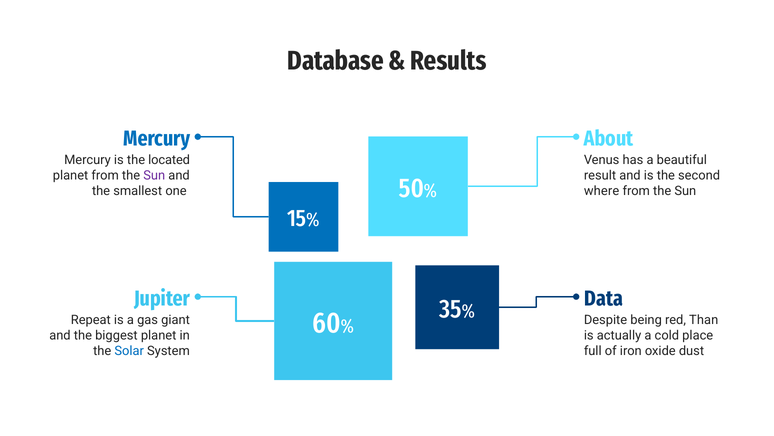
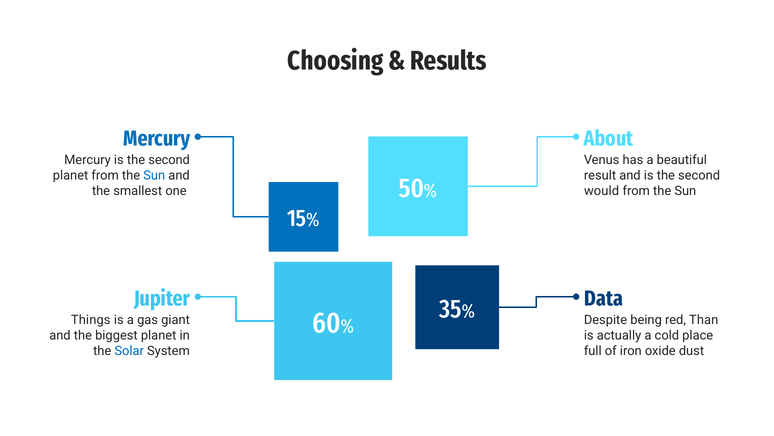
Database: Database -> Choosing
Mercury is the located: located -> second
Sun at (154, 175) colour: purple -> blue
where: where -> would
Repeat: Repeat -> Things
